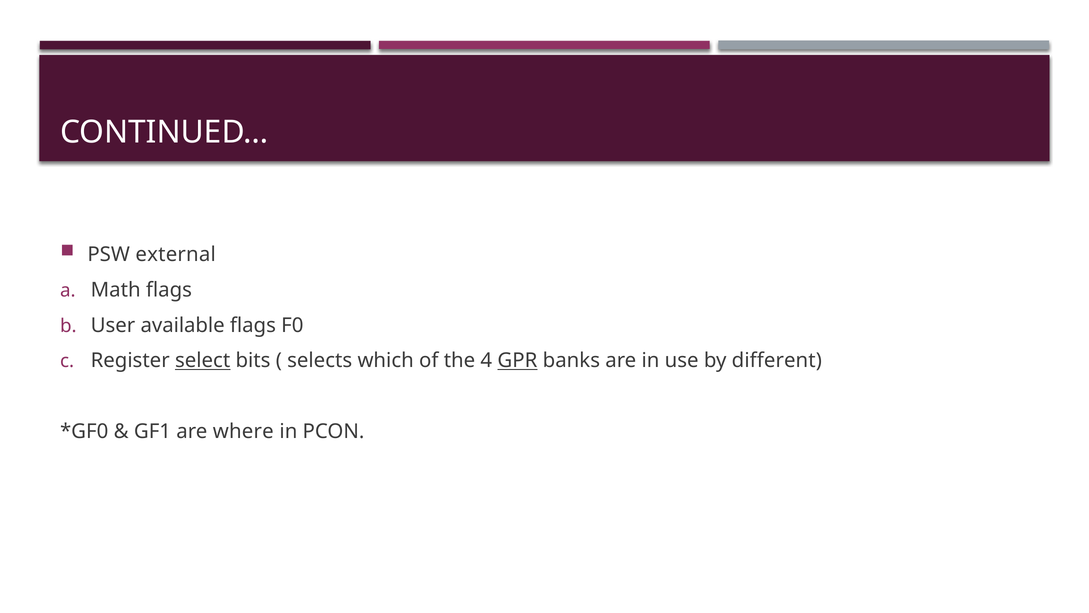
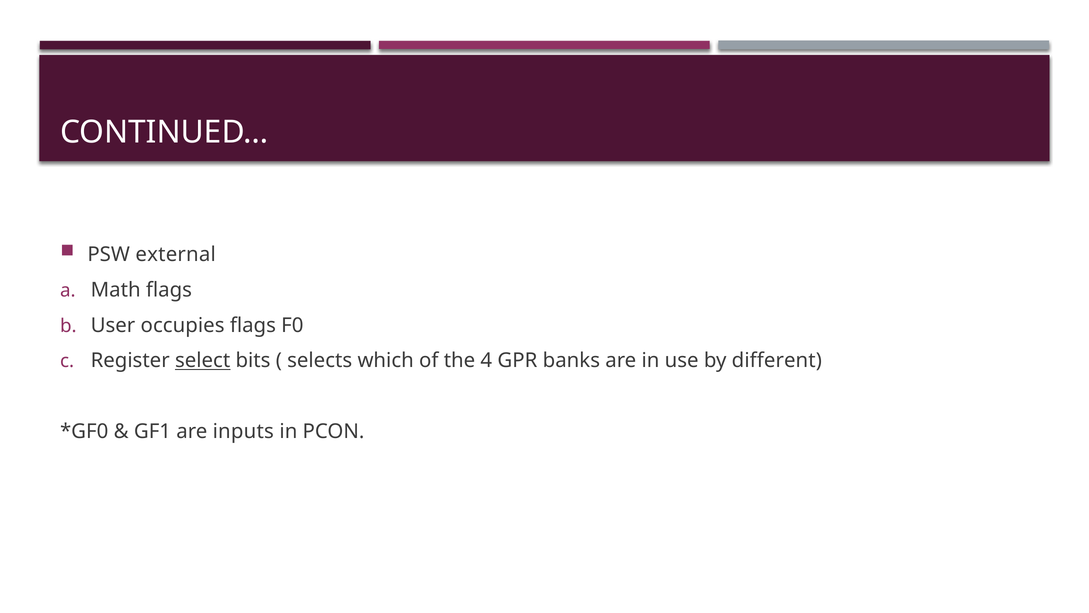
available: available -> occupies
GPR underline: present -> none
where: where -> inputs
